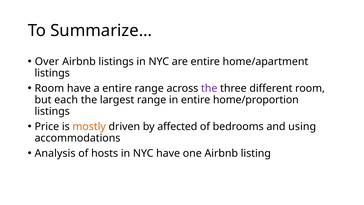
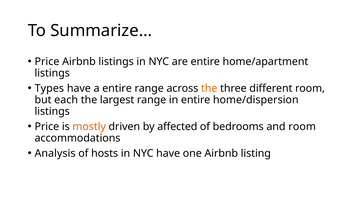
Over at (47, 62): Over -> Price
Room at (49, 88): Room -> Types
the at (209, 88) colour: purple -> orange
home/proportion: home/proportion -> home/dispersion
and using: using -> room
